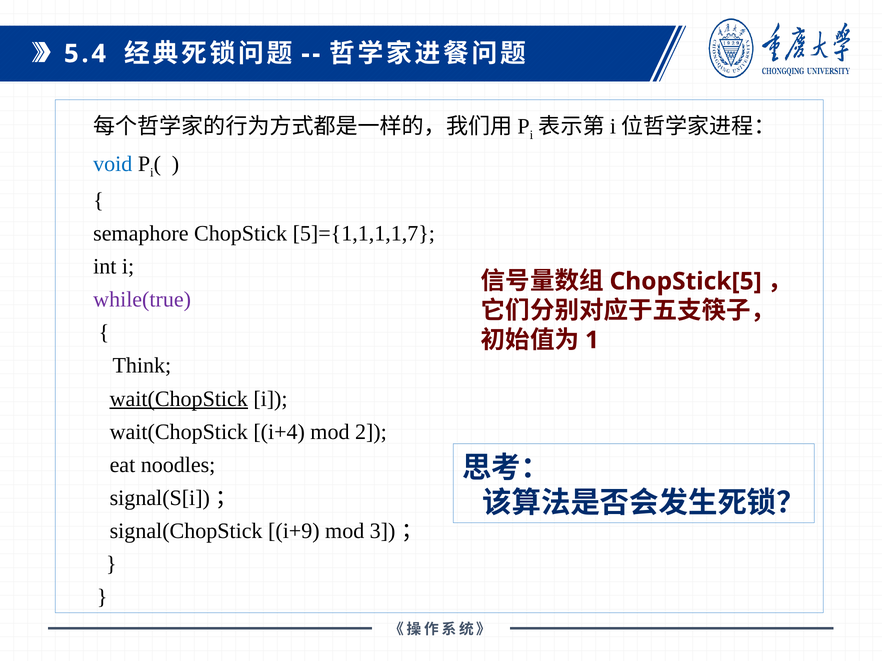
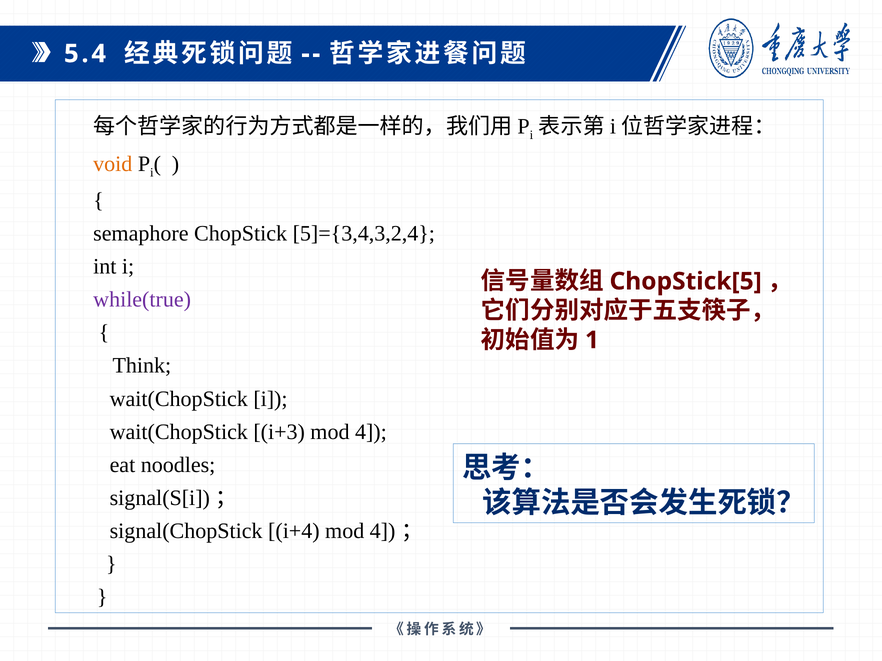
void colour: blue -> orange
5]={1,1,1,1,7: 5]={1,1,1,1,7 -> 5]={3,4,3,2,4
wait(ChopStick at (179, 399) underline: present -> none
i+4: i+4 -> i+3
2 at (371, 432): 2 -> 4
i+9: i+9 -> i+4
3 at (383, 531): 3 -> 4
